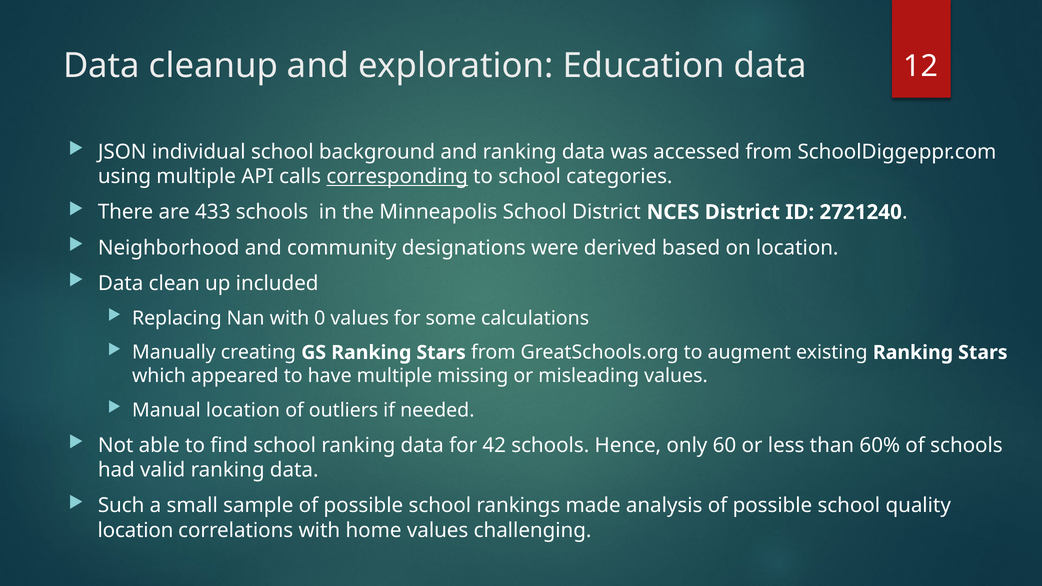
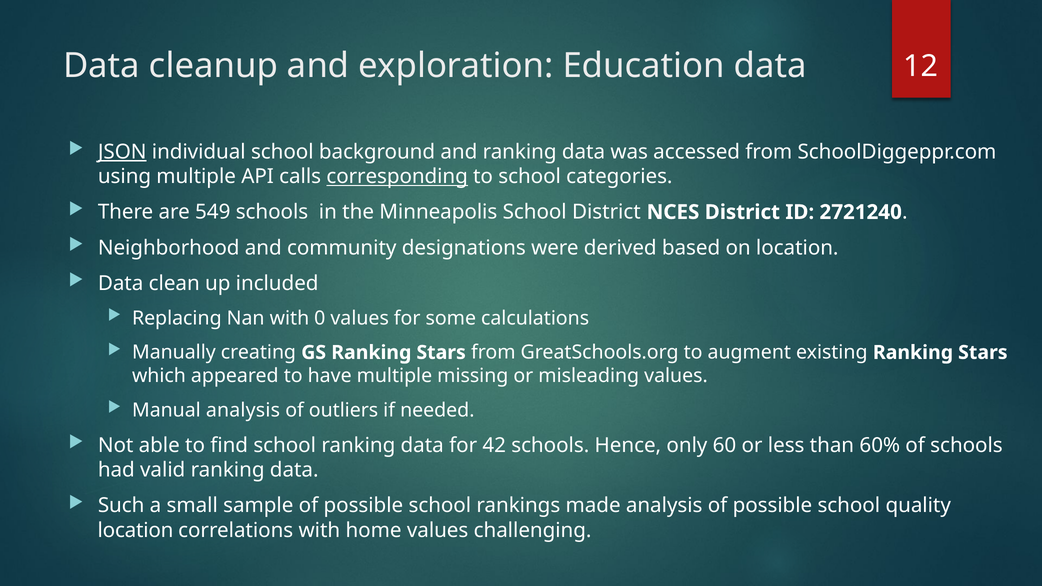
JSON underline: none -> present
433: 433 -> 549
Manual location: location -> analysis
